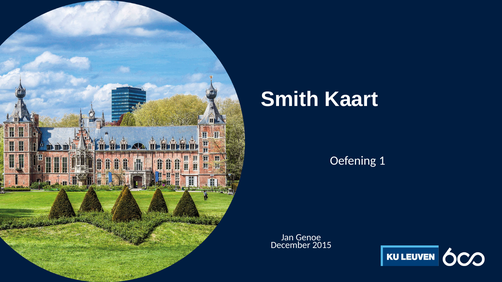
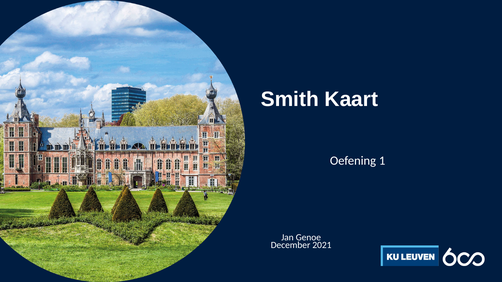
2015: 2015 -> 2021
